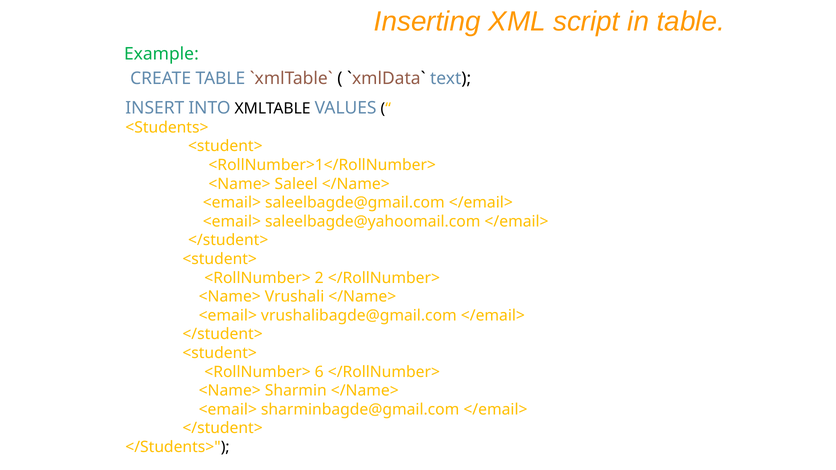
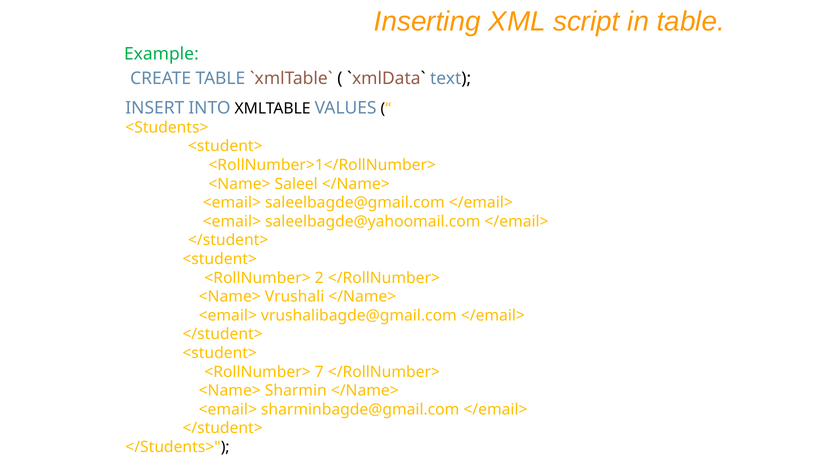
6: 6 -> 7
